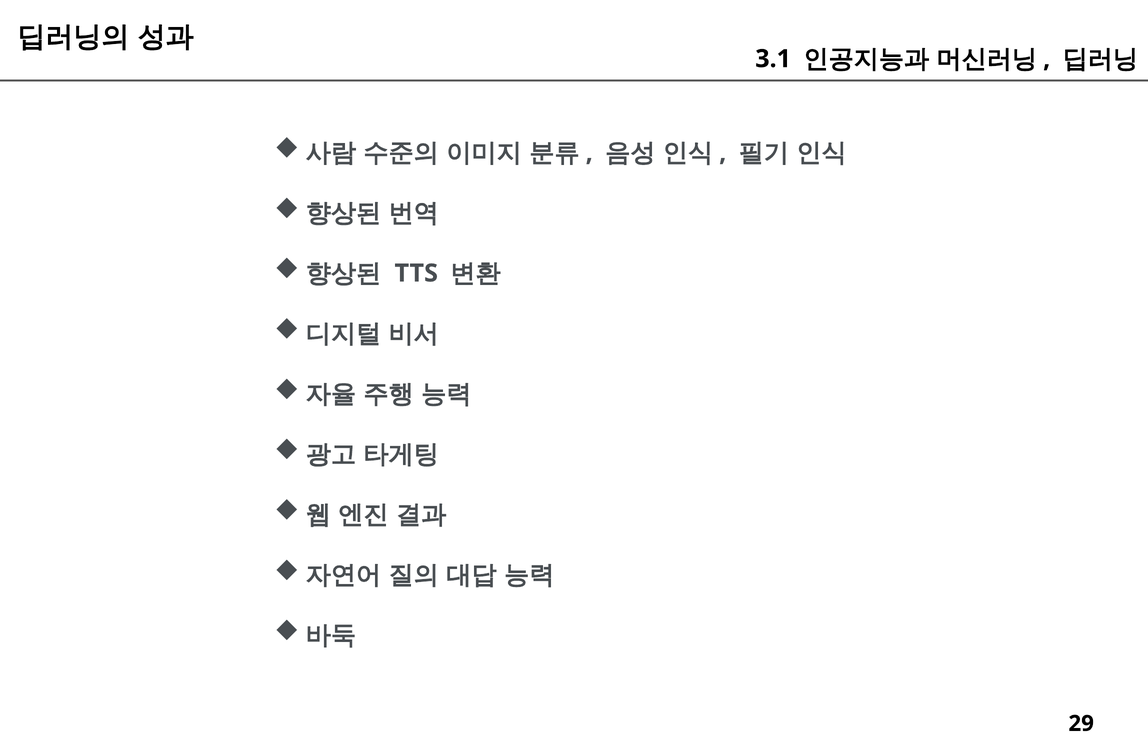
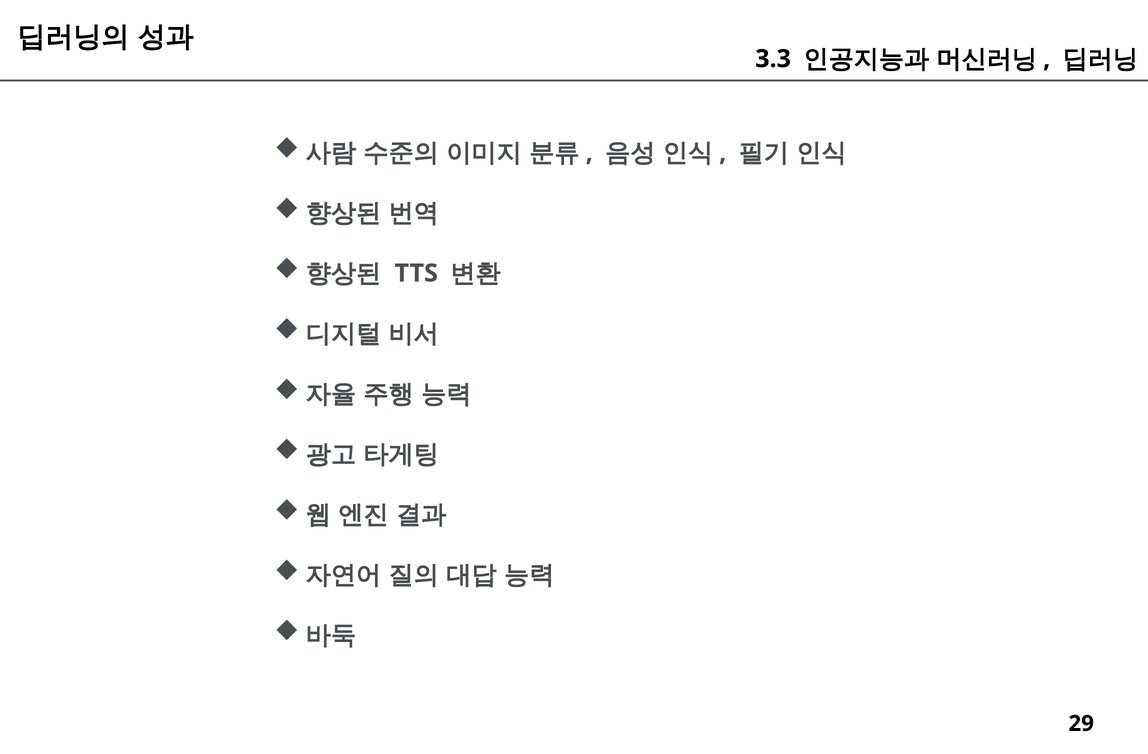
3.1: 3.1 -> 3.3
